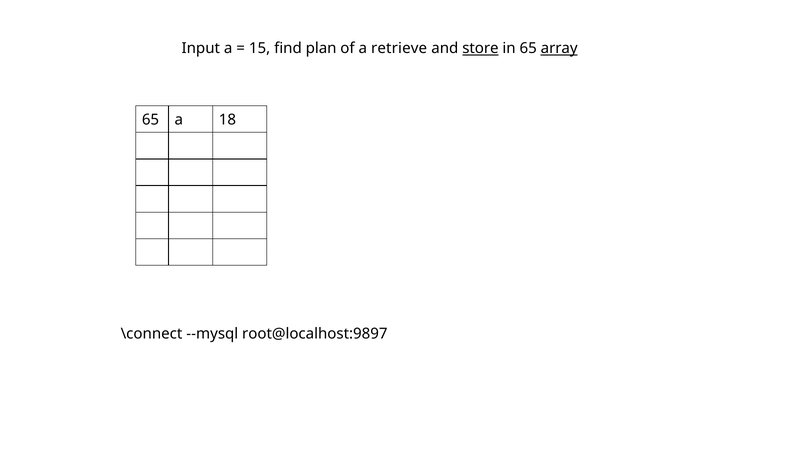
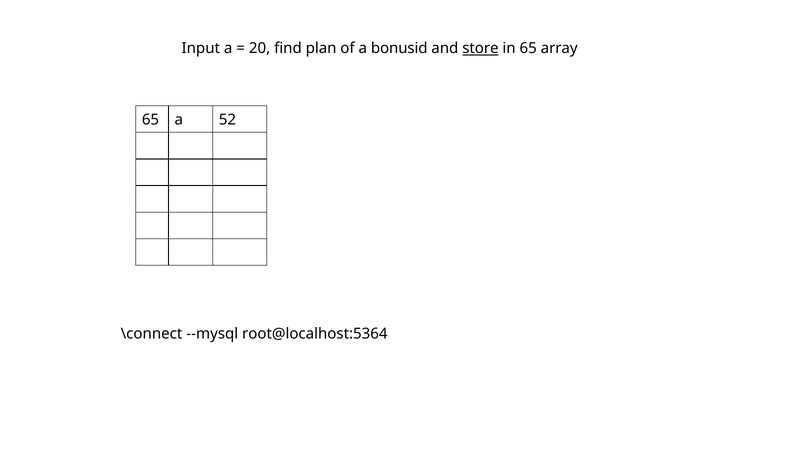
15: 15 -> 20
retrieve: retrieve -> bonusid
array underline: present -> none
18: 18 -> 52
root@localhost:9897: root@localhost:9897 -> root@localhost:5364
